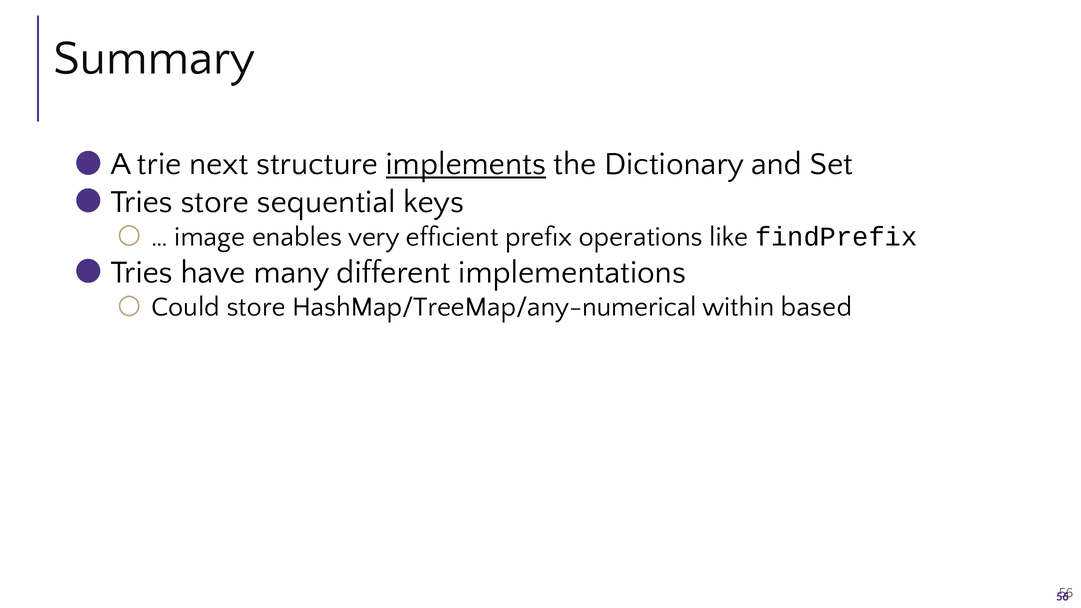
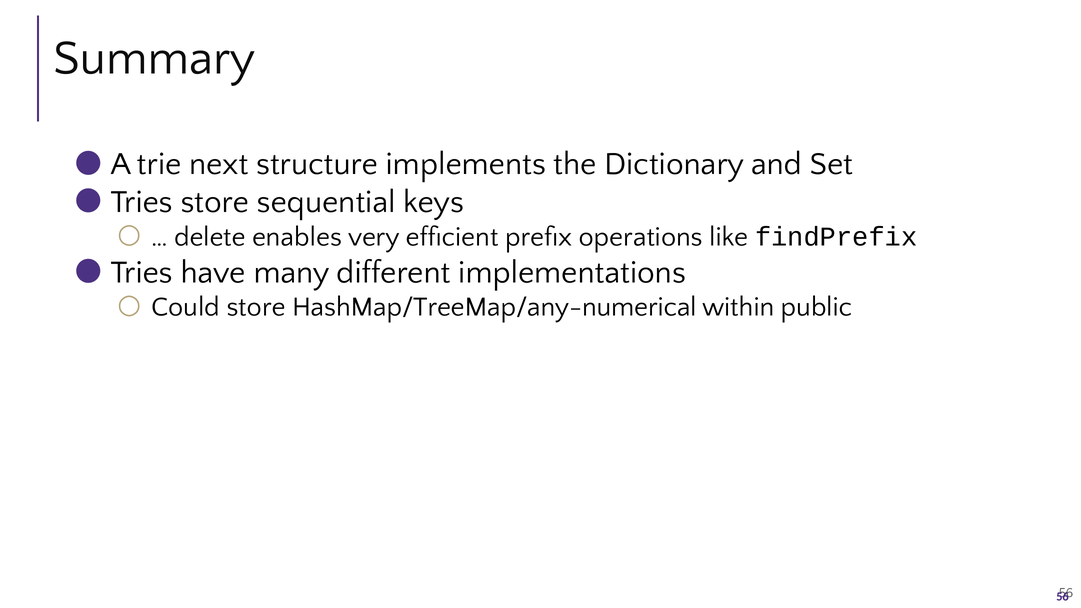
implements underline: present -> none
image: image -> delete
based: based -> public
